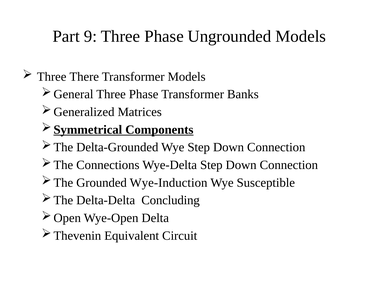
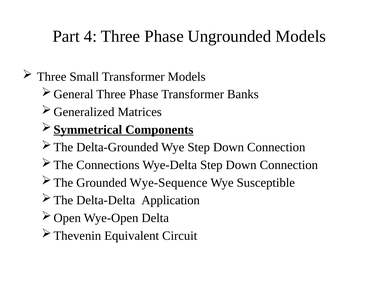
9: 9 -> 4
There: There -> Small
Wye-Induction: Wye-Induction -> Wye-Sequence
Concluding: Concluding -> Application
